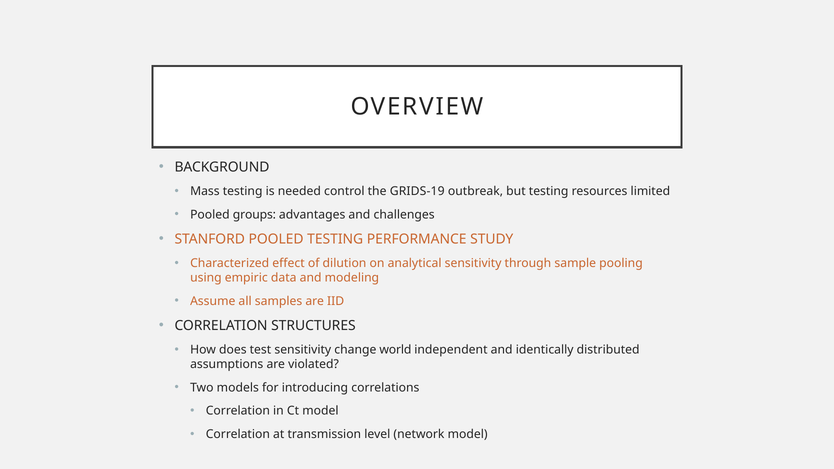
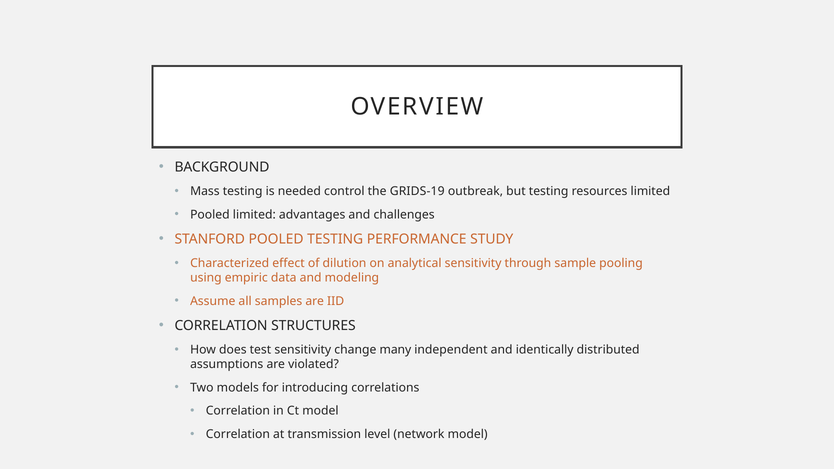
Pooled groups: groups -> limited
world: world -> many
